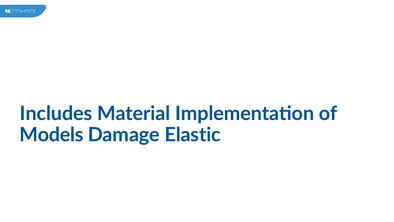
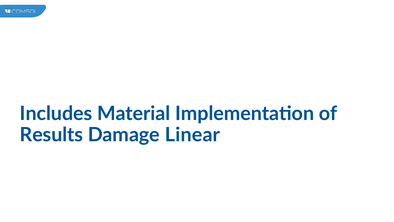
Models: Models -> Results
Elastic: Elastic -> Linear
